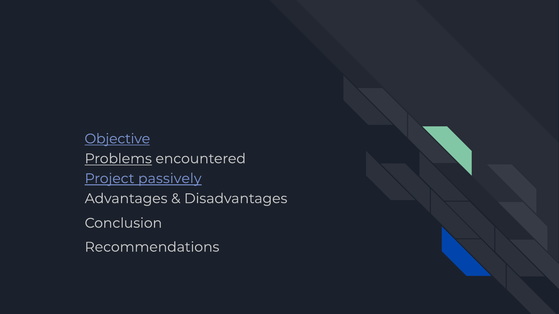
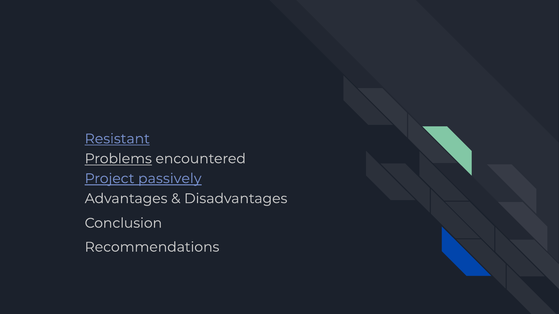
Objective: Objective -> Resistant
